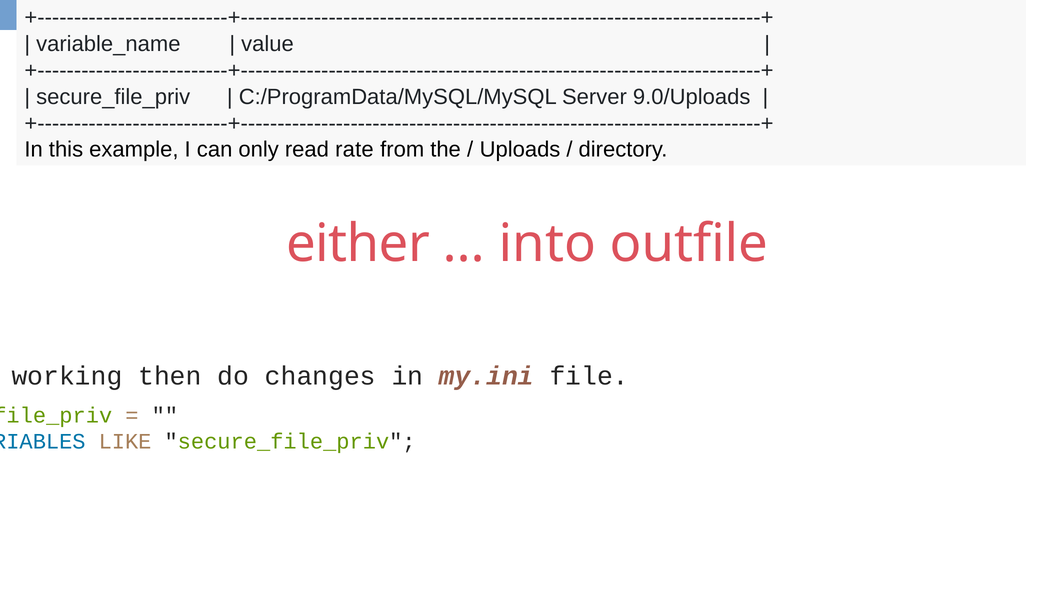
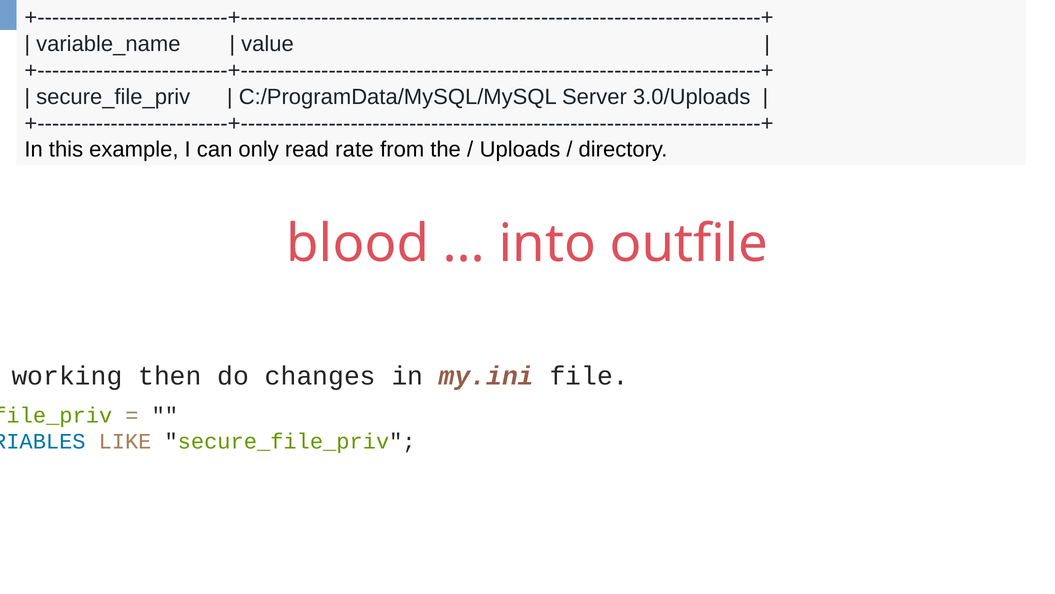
9.0/Uploads: 9.0/Uploads -> 3.0/Uploads
either: either -> blood
